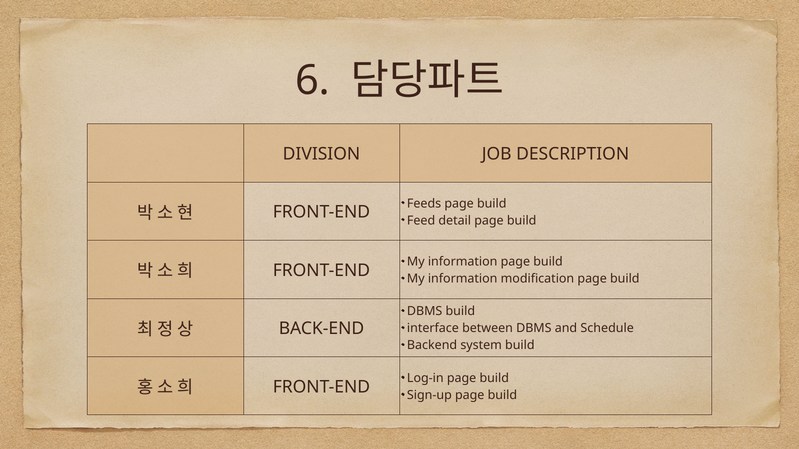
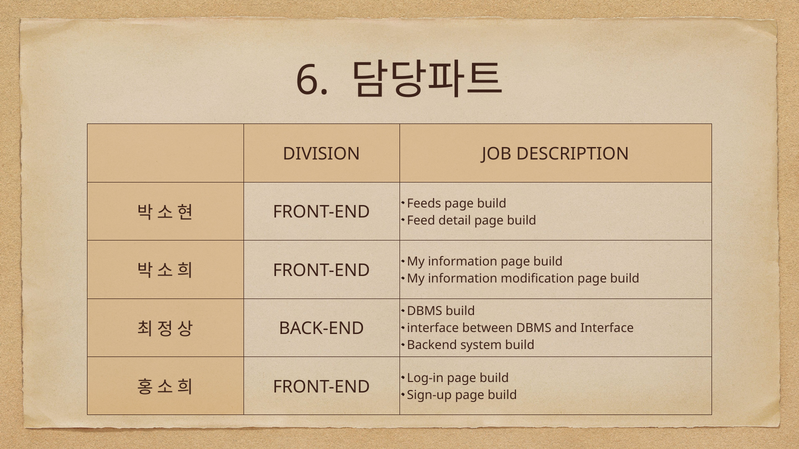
and Schedule: Schedule -> Interface
